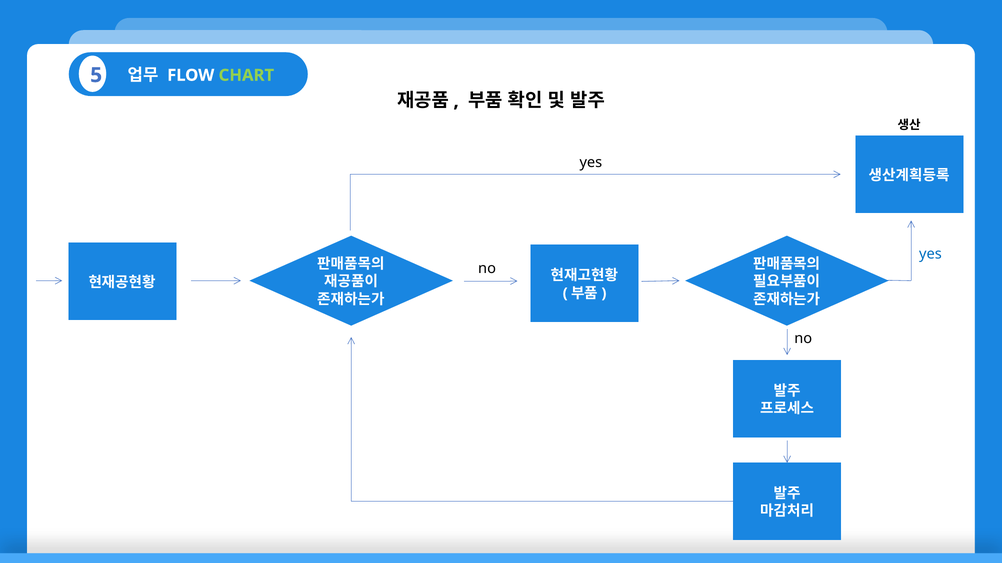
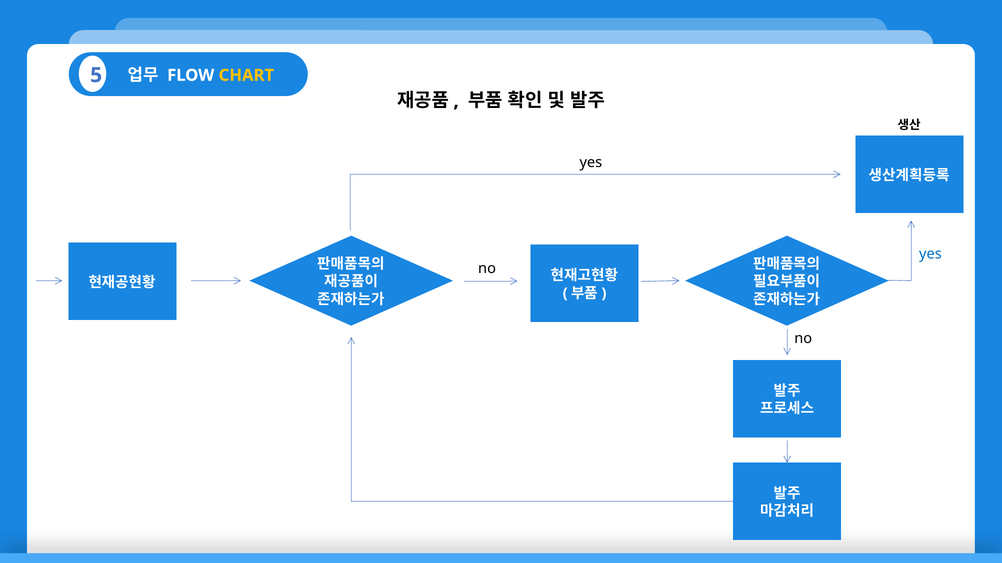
CHART colour: light green -> yellow
